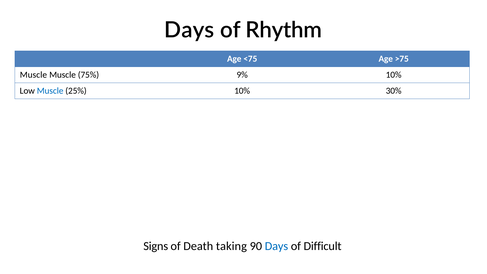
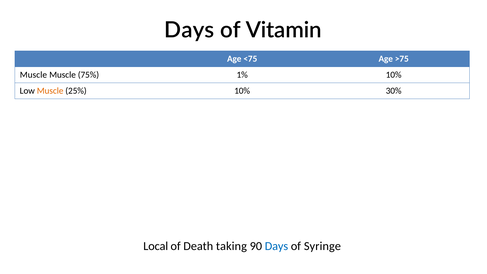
Rhythm: Rhythm -> Vitamin
9%: 9% -> 1%
Muscle at (50, 91) colour: blue -> orange
Signs: Signs -> Local
Difficult: Difficult -> Syringe
